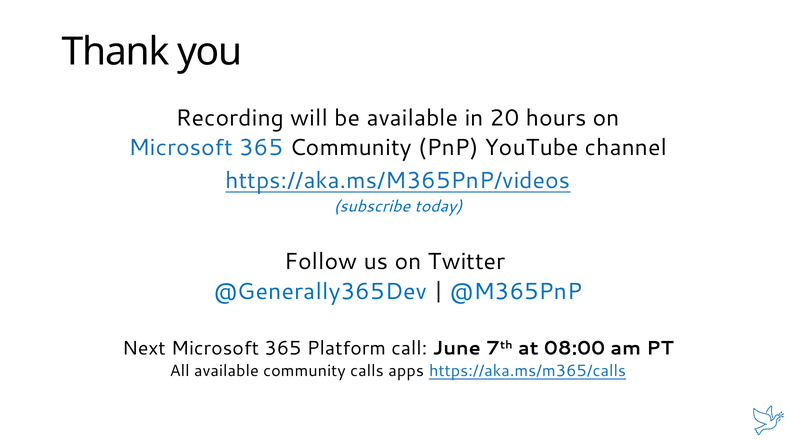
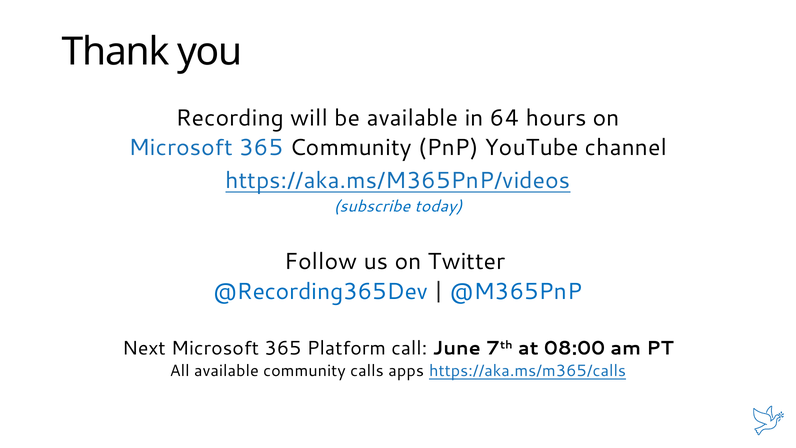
20: 20 -> 64
@Generally365Dev: @Generally365Dev -> @Recording365Dev
